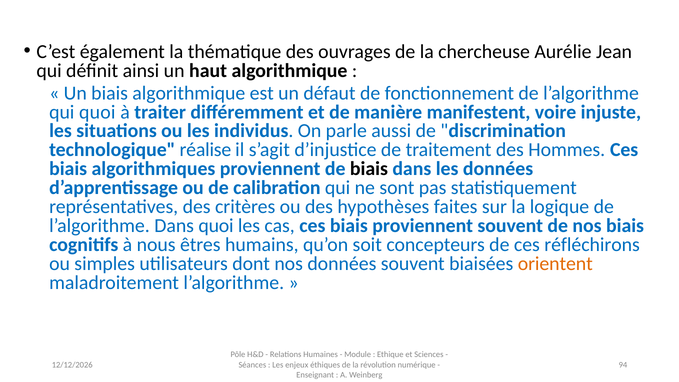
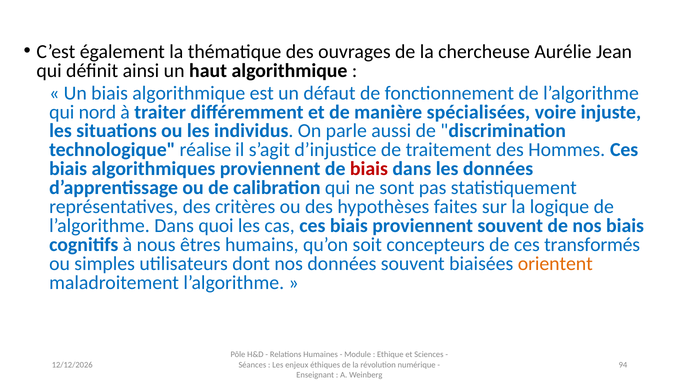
qui quoi: quoi -> nord
manifestent: manifestent -> spécialisées
biais at (369, 169) colour: black -> red
réfléchirons: réfléchirons -> transformés
